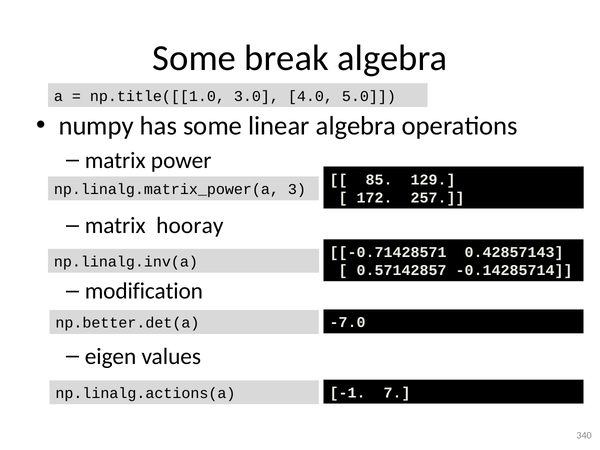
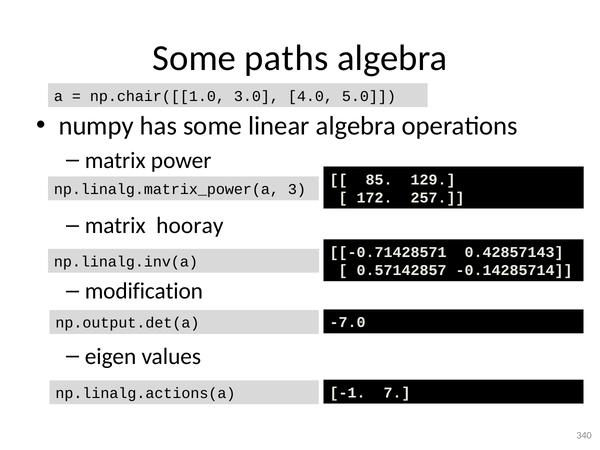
break: break -> paths
np.title([[1.0: np.title([[1.0 -> np.chair([[1.0
np.better.det(a: np.better.det(a -> np.output.det(a
